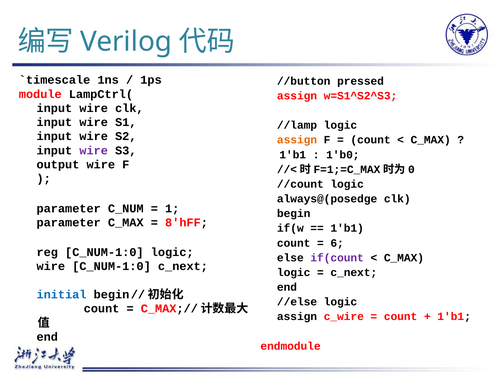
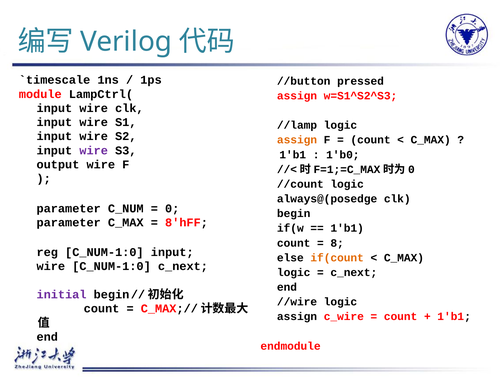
1: 1 -> 0
6: 6 -> 8
C_NUM-1:0 logic: logic -> input
if(count colour: purple -> orange
initial colour: blue -> purple
//else: //else -> //wire
